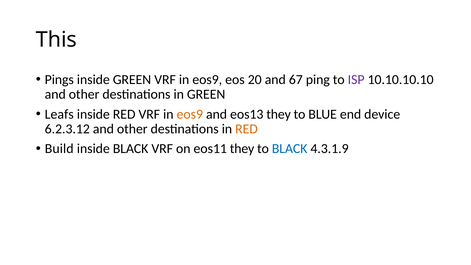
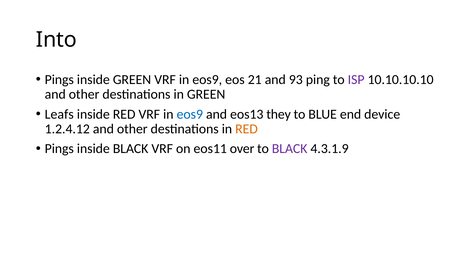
This: This -> Into
20: 20 -> 21
67: 67 -> 93
eos9 at (190, 114) colour: orange -> blue
6.2.3.12: 6.2.3.12 -> 1.2.4.12
Build at (59, 149): Build -> Pings
eos11 they: they -> over
BLACK at (290, 149) colour: blue -> purple
